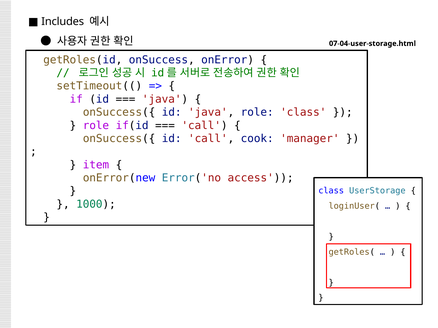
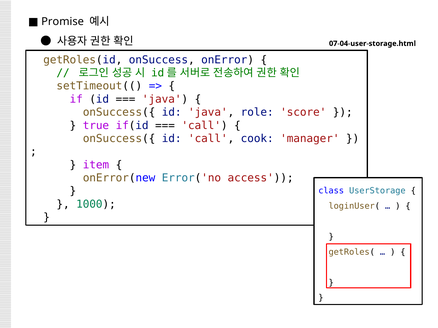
Includes: Includes -> Promise
role class: class -> score
role at (96, 126): role -> true
